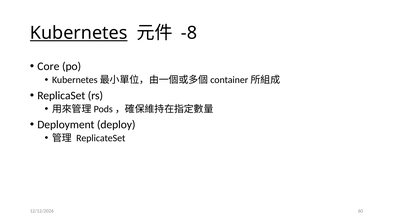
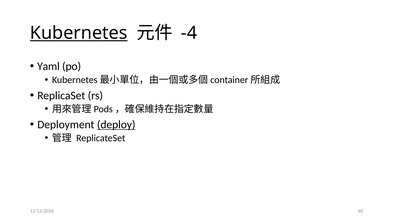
-8: -8 -> -4
Core: Core -> Yaml
deploy underline: none -> present
